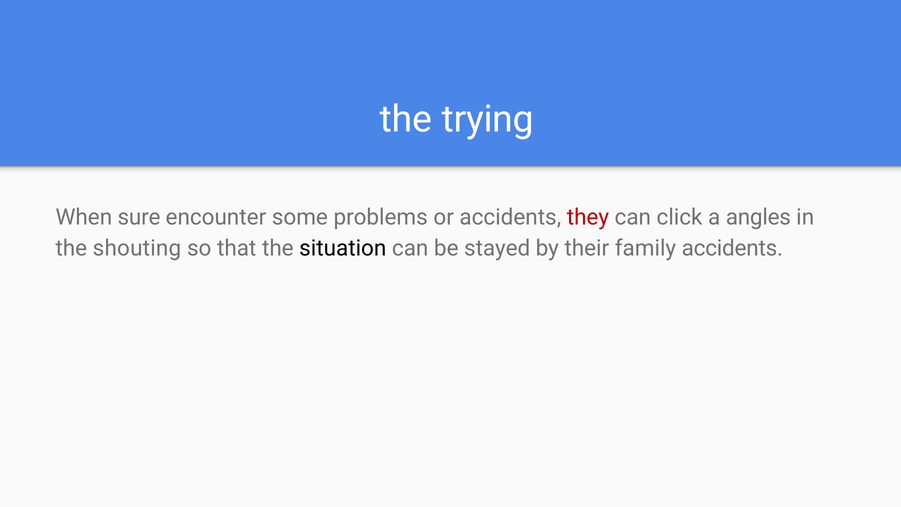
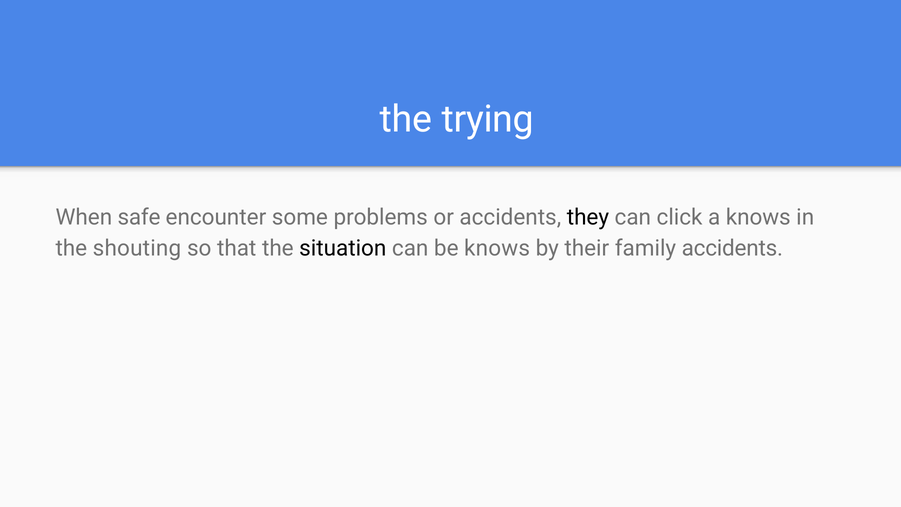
sure: sure -> safe
they colour: red -> black
a angles: angles -> knows
be stayed: stayed -> knows
